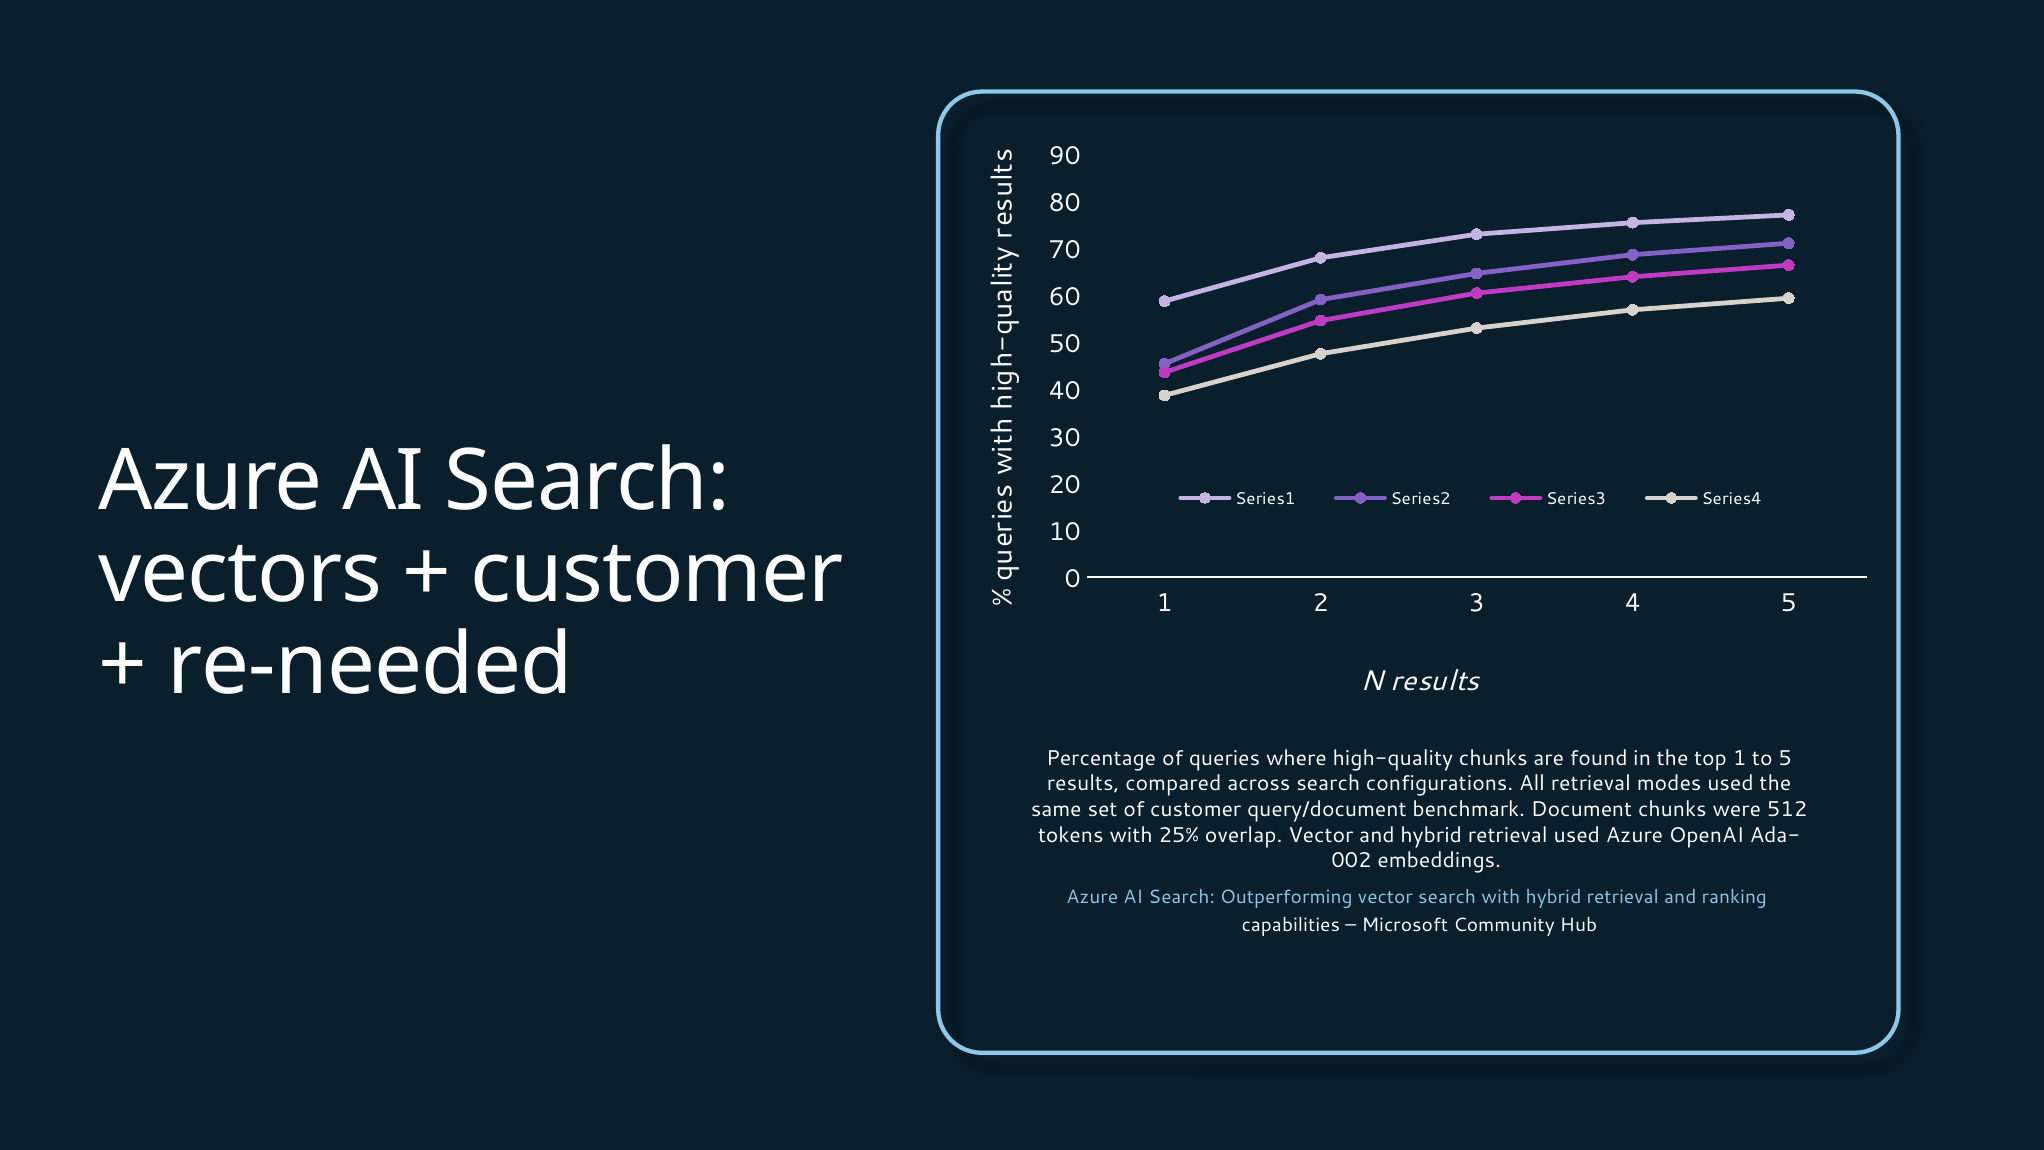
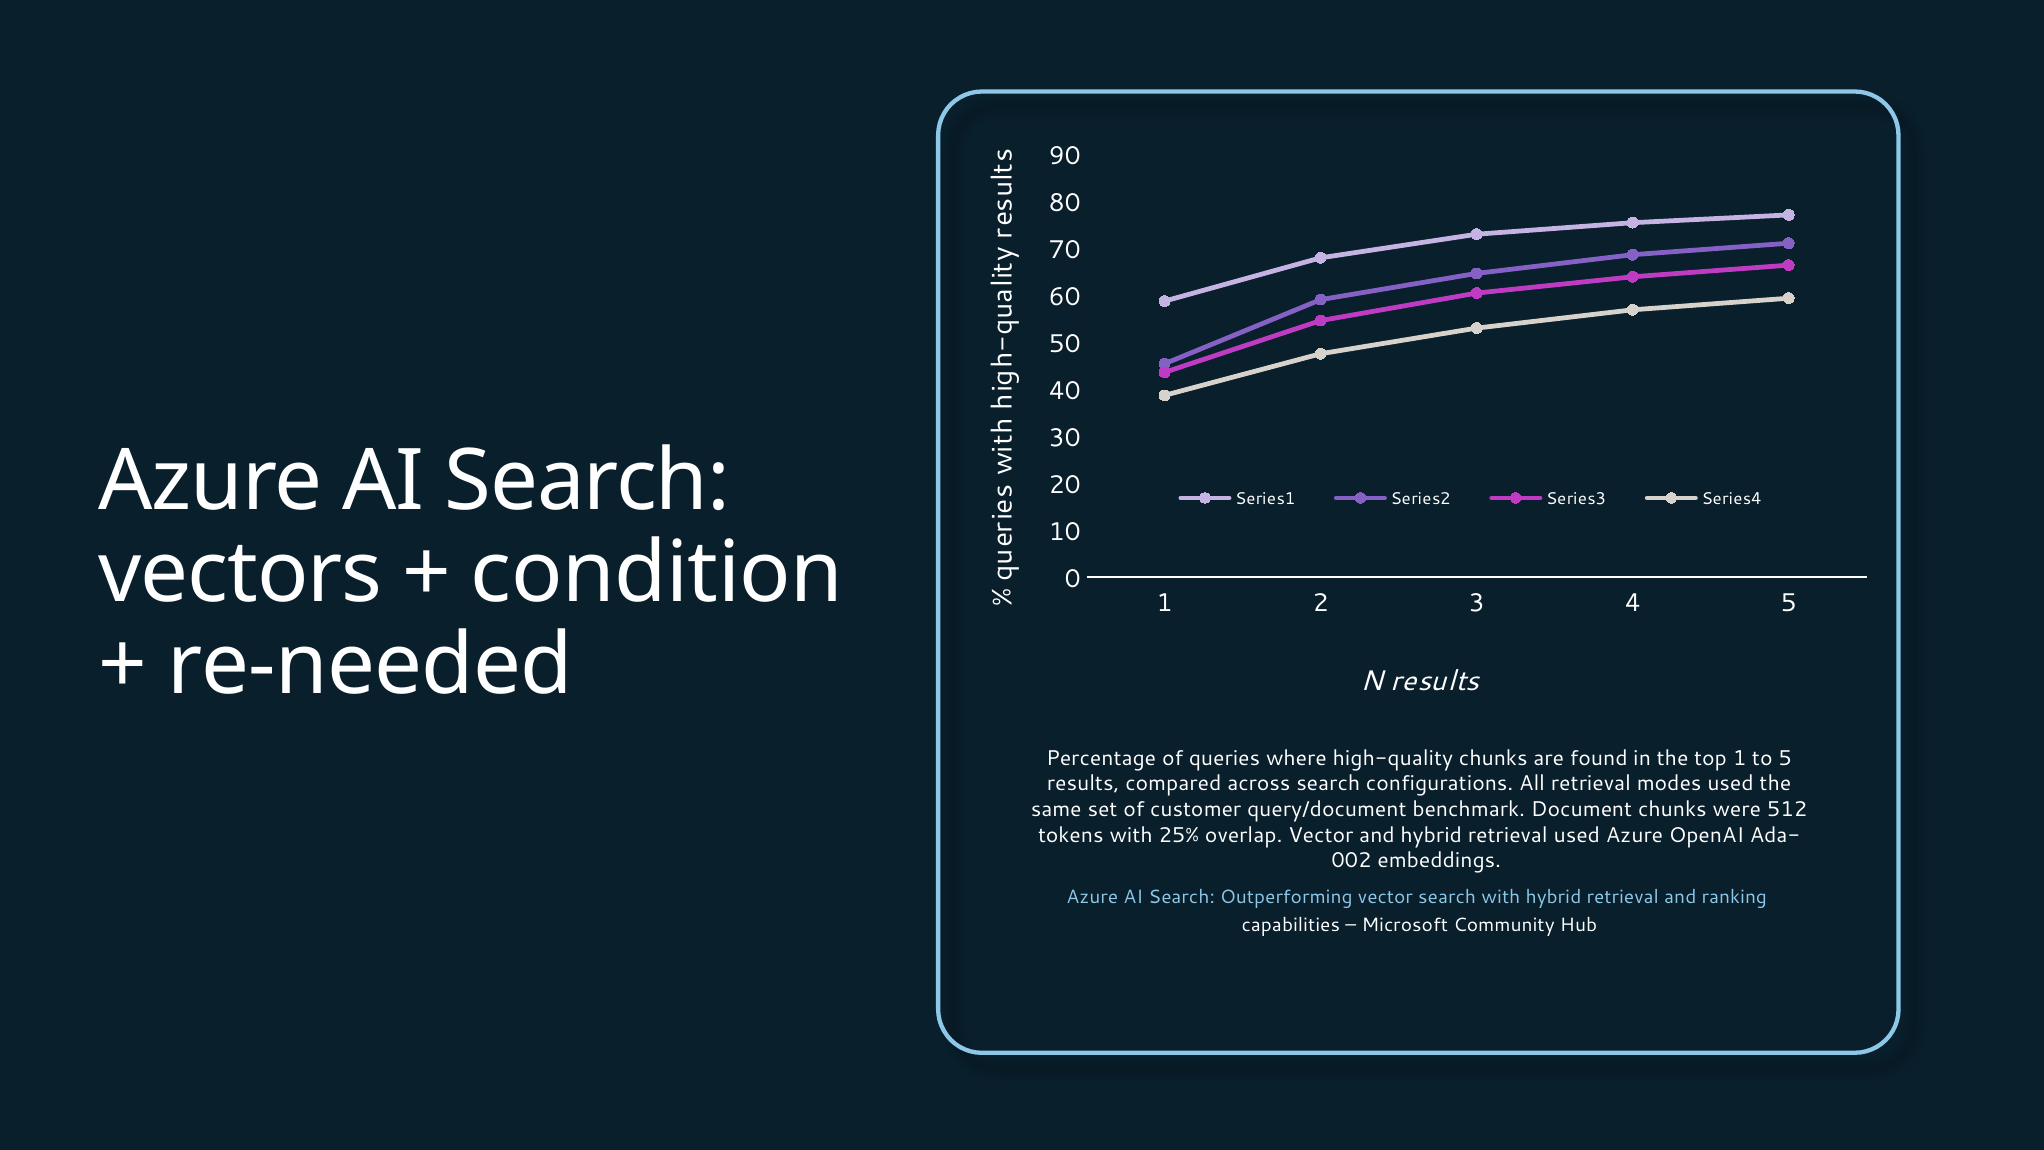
customer at (657, 573): customer -> condition
